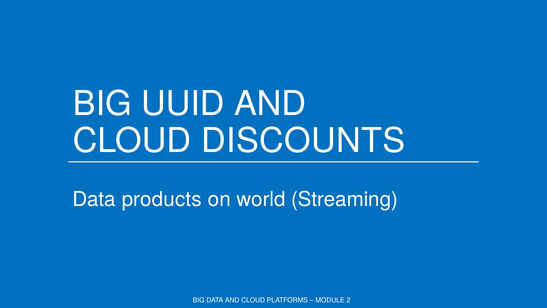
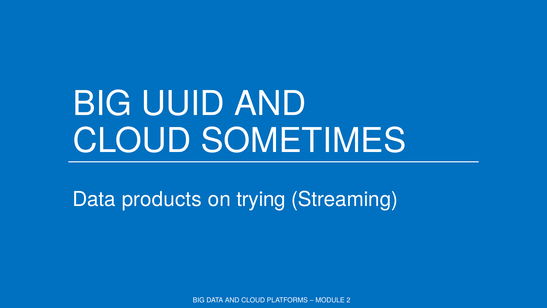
DISCOUNTS: DISCOUNTS -> SOMETIMES
world: world -> trying
